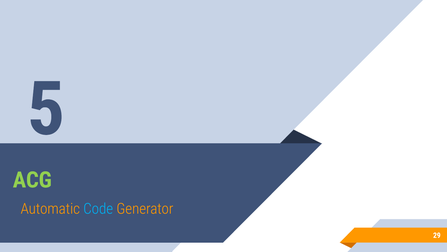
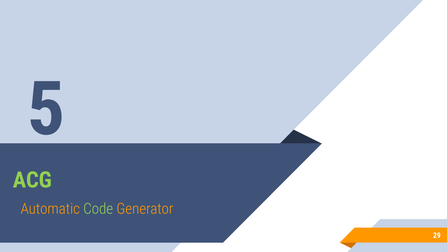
Code colour: light blue -> light green
